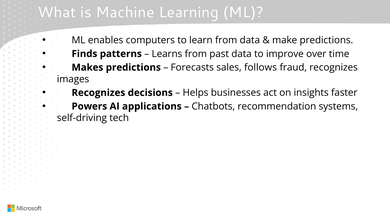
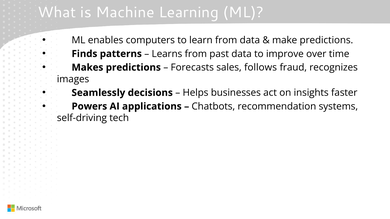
Recognizes at (98, 93): Recognizes -> Seamlessly
